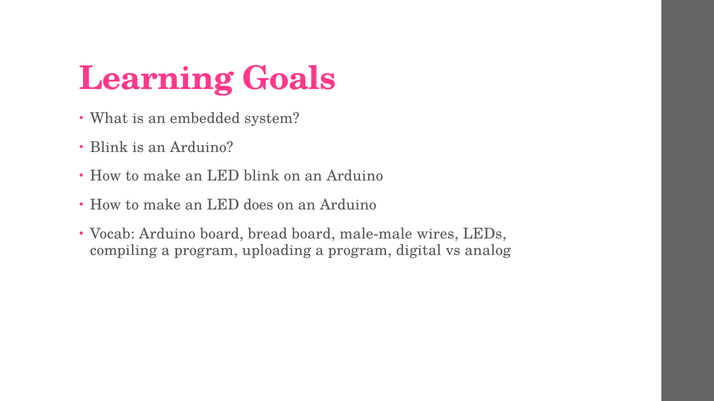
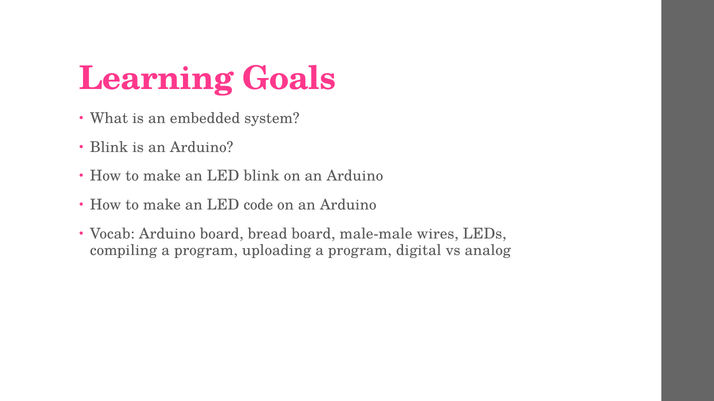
does: does -> code
